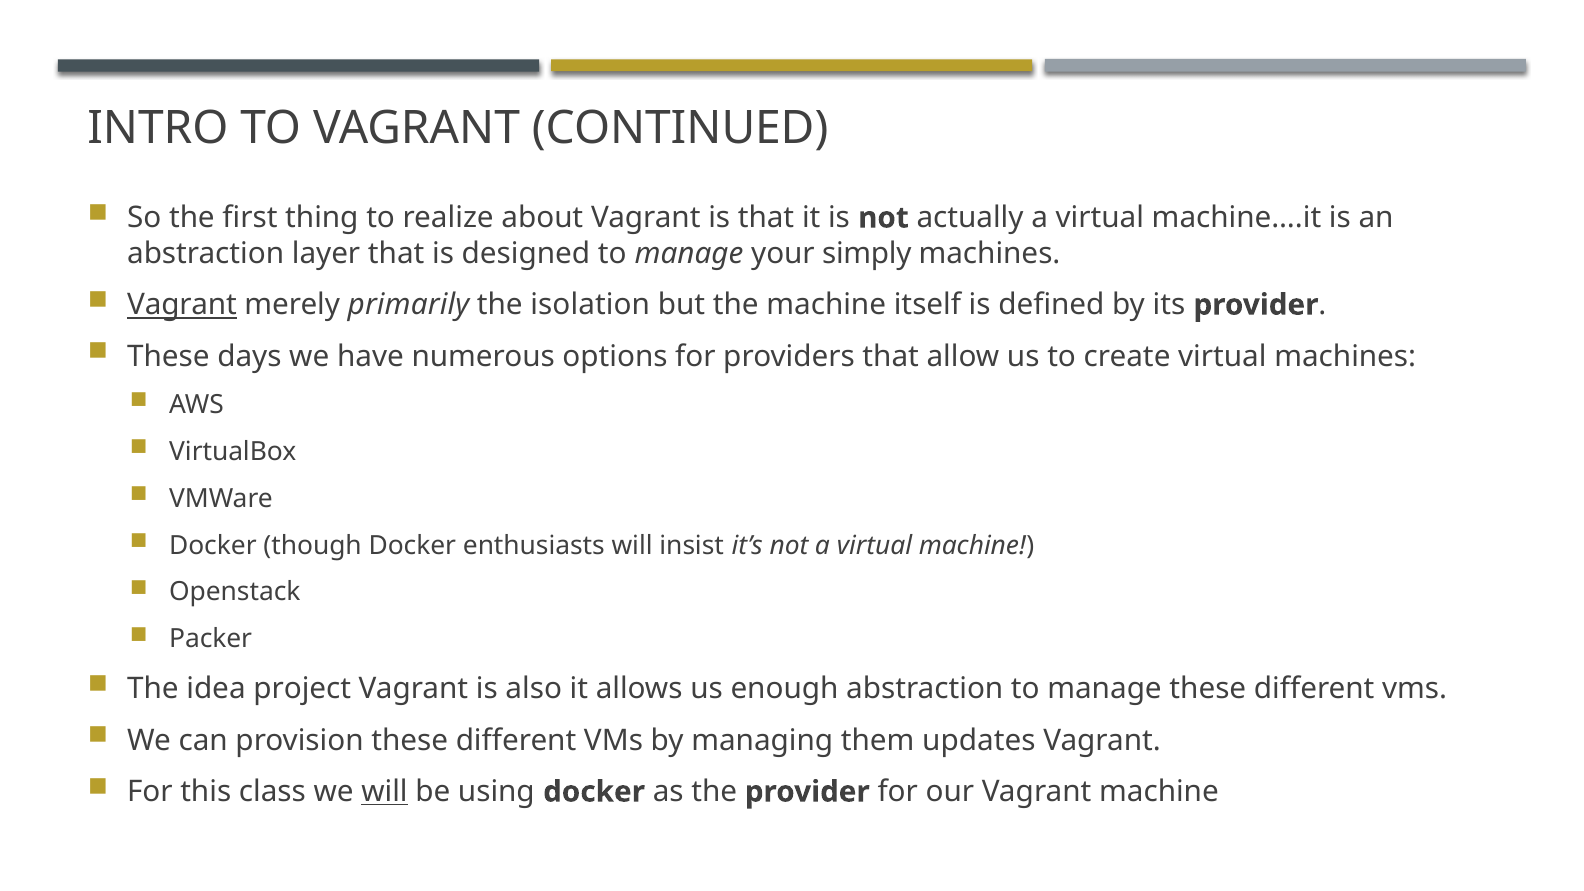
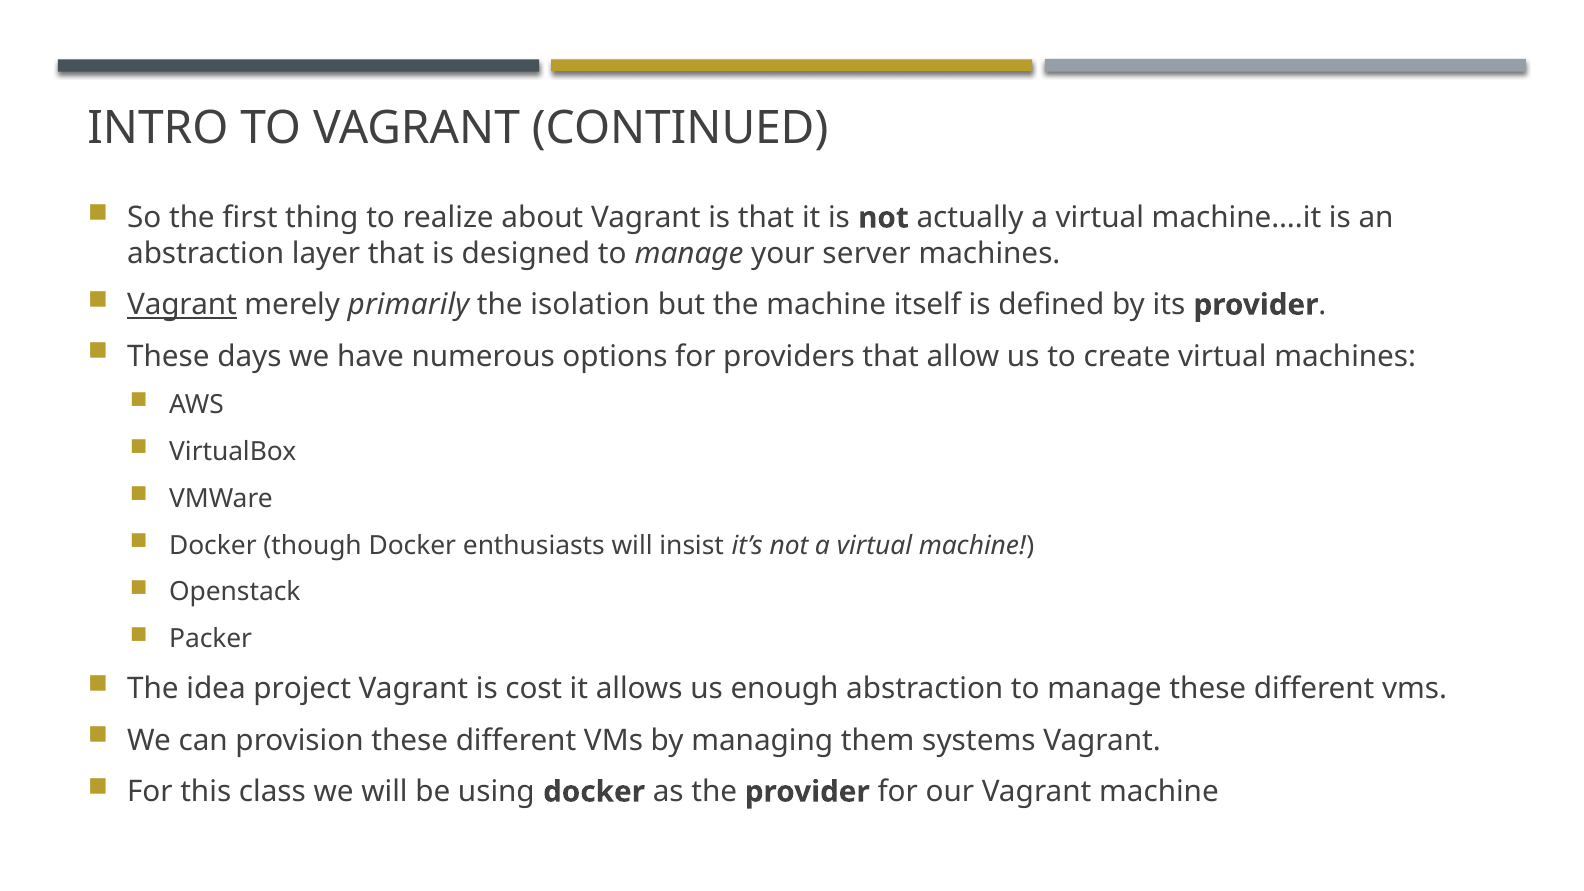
simply: simply -> server
also: also -> cost
updates: updates -> systems
will at (385, 792) underline: present -> none
